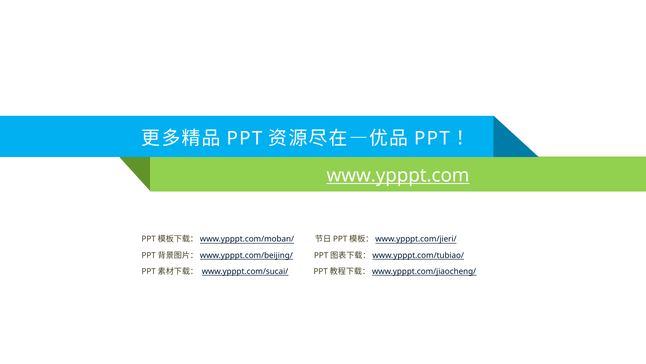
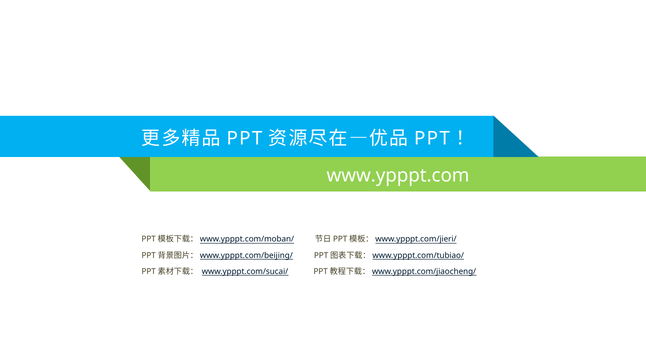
www.ypppt.com underline: present -> none
